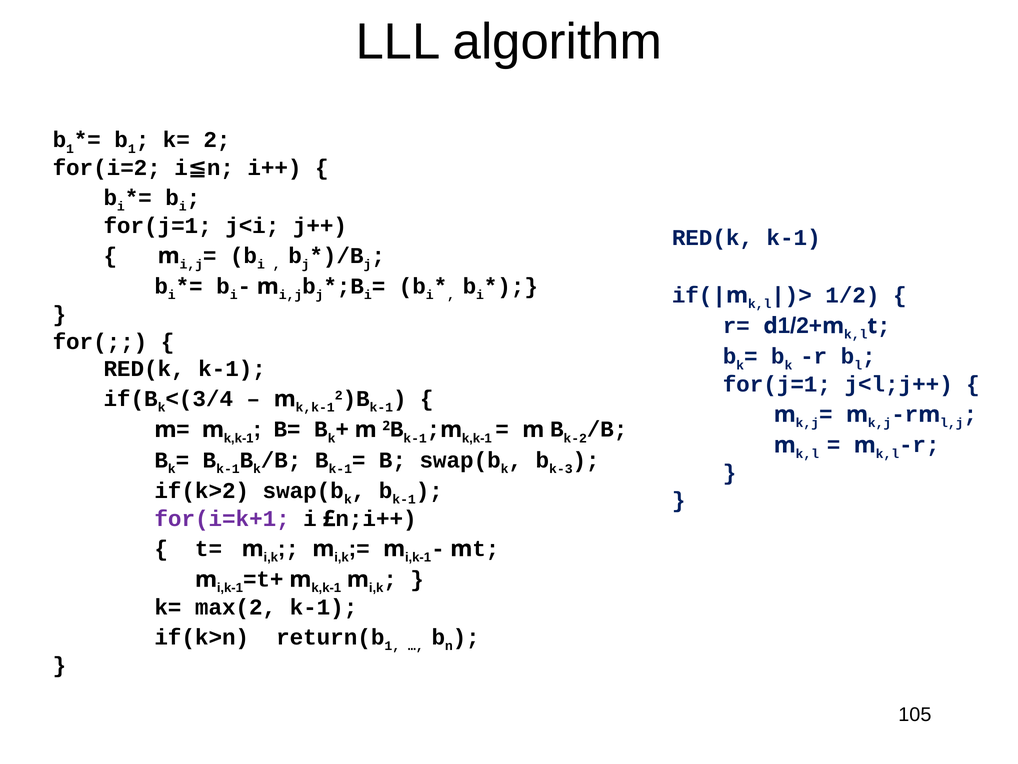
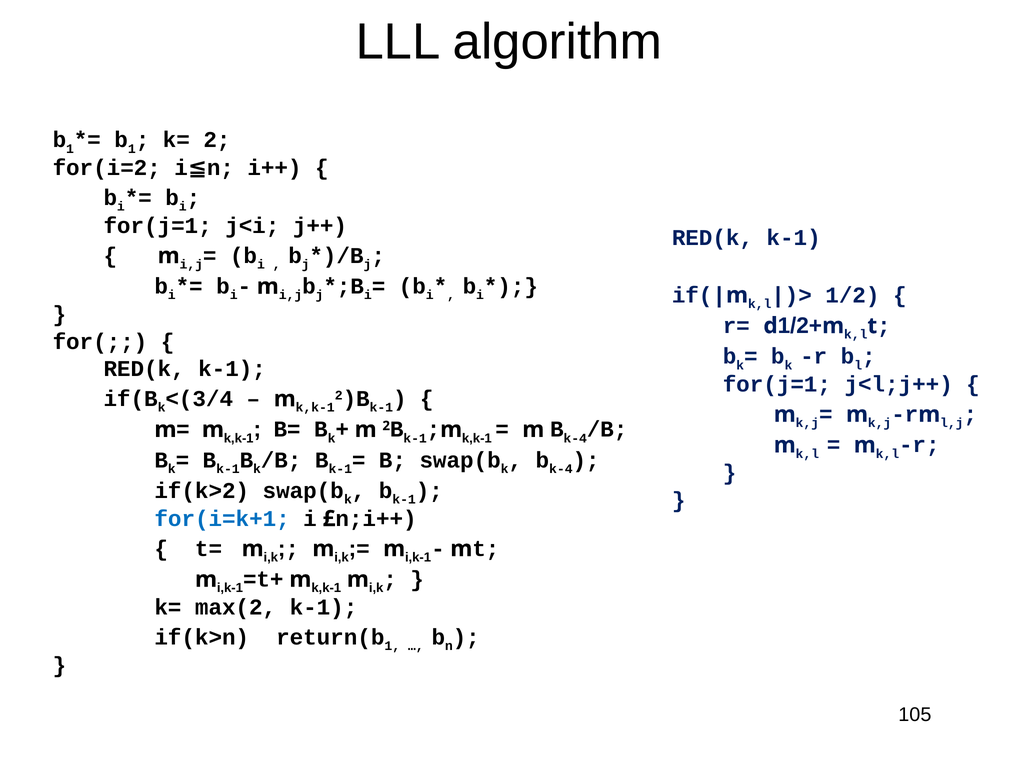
m B k-2: k-2 -> k-4
k-3 at (561, 469): k-3 -> k-4
for(i=k+1 colour: purple -> blue
